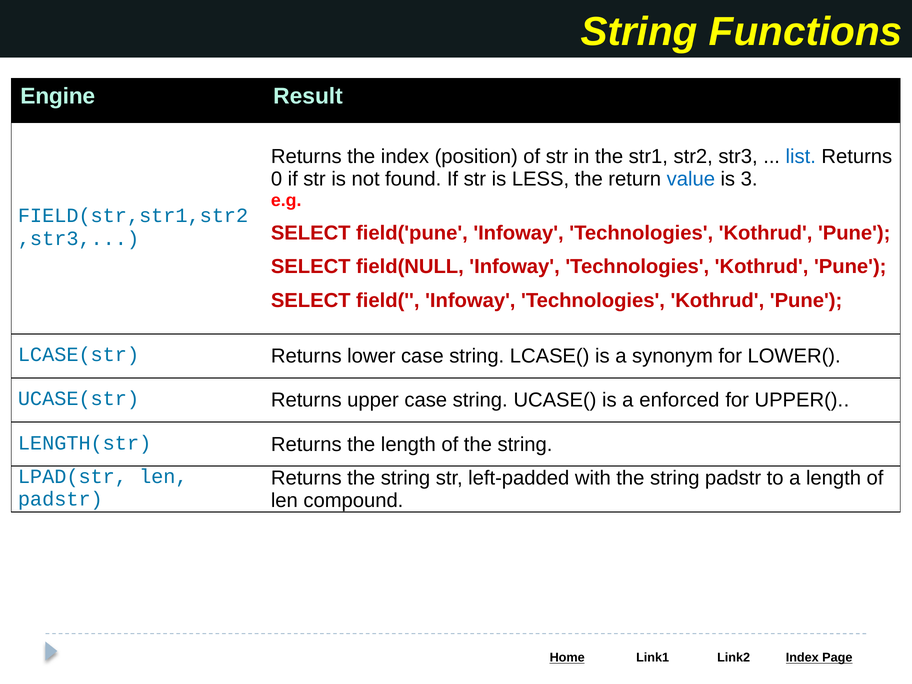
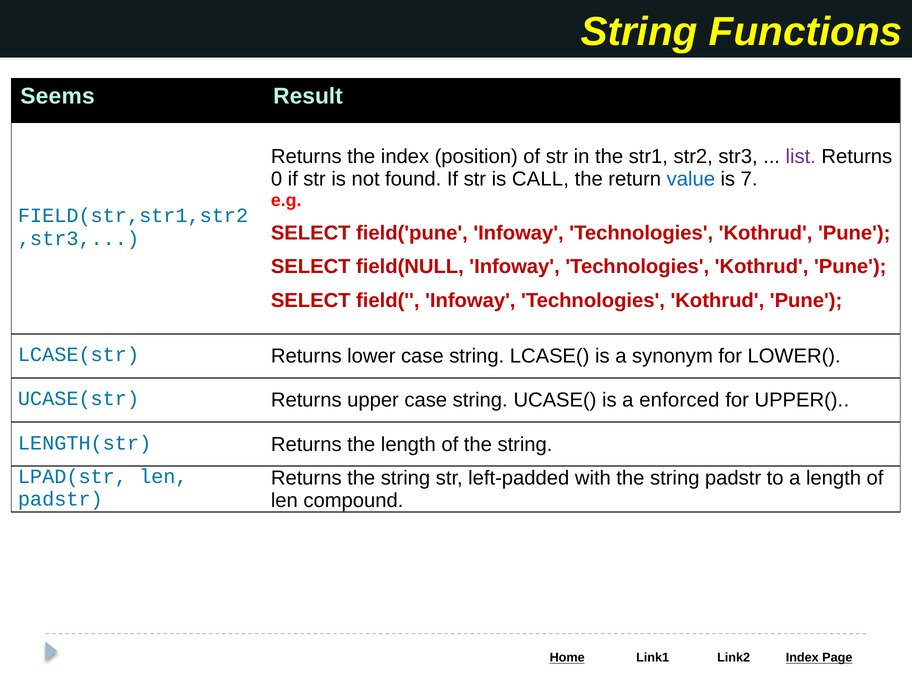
Engine: Engine -> Seems
list colour: blue -> purple
LESS: LESS -> CALL
3: 3 -> 7
